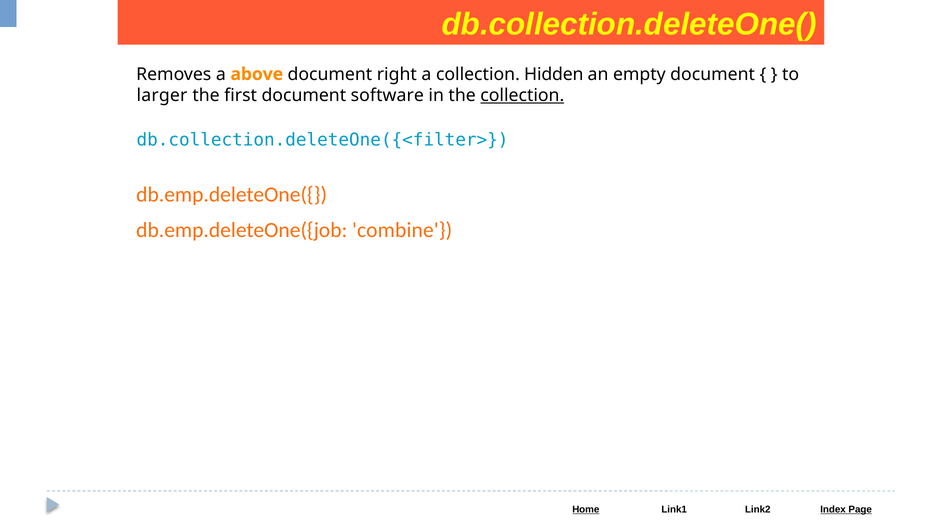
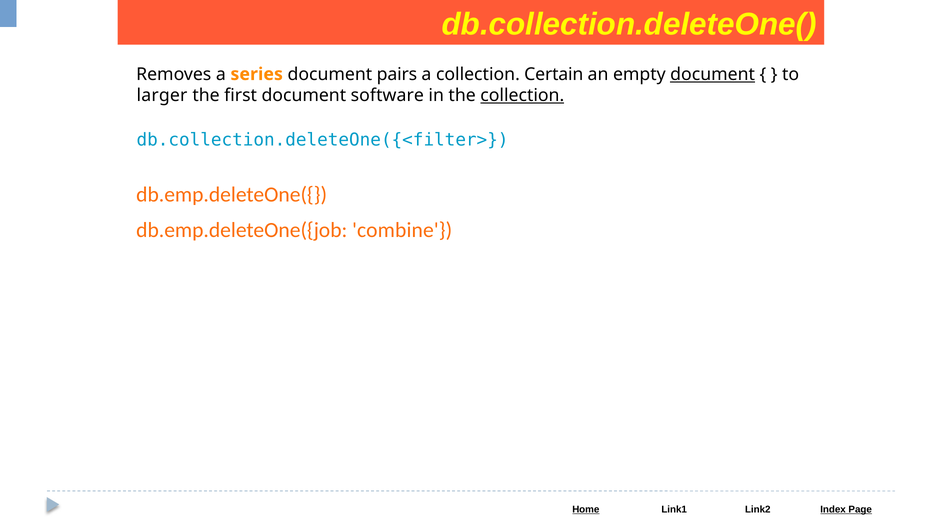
above: above -> series
right: right -> pairs
Hidden: Hidden -> Certain
document at (713, 74) underline: none -> present
